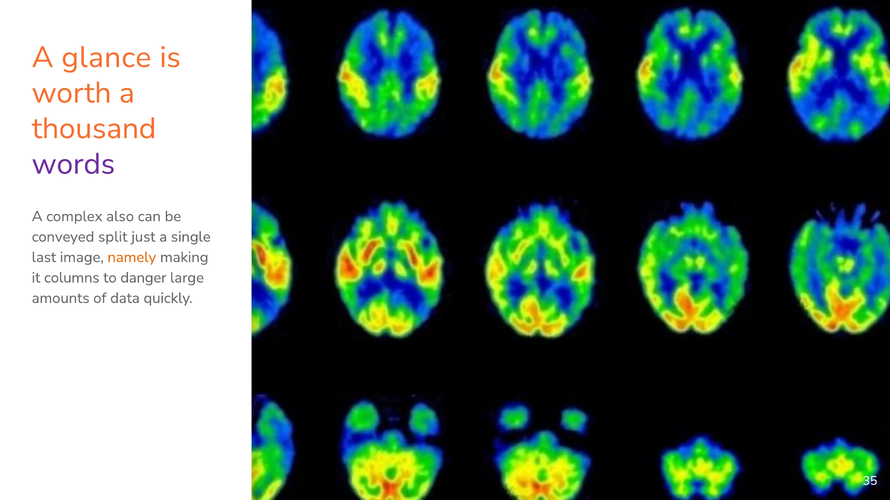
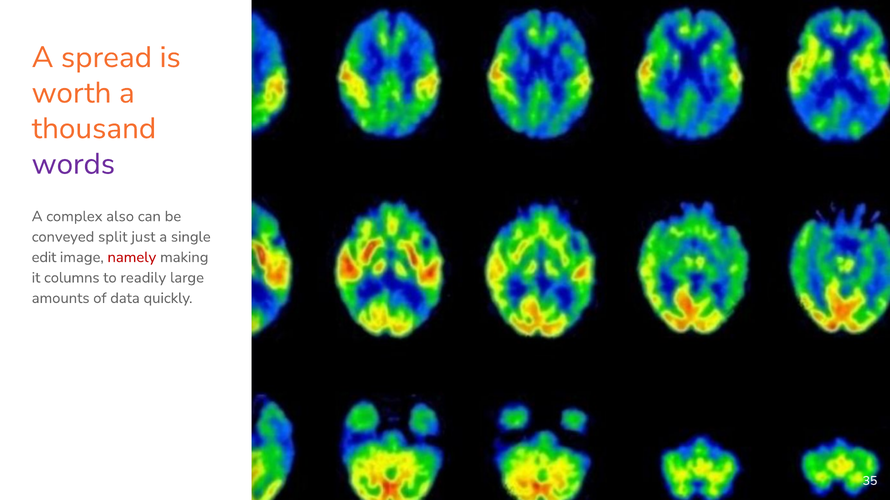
glance: glance -> spread
last: last -> edit
namely colour: orange -> red
danger: danger -> readily
